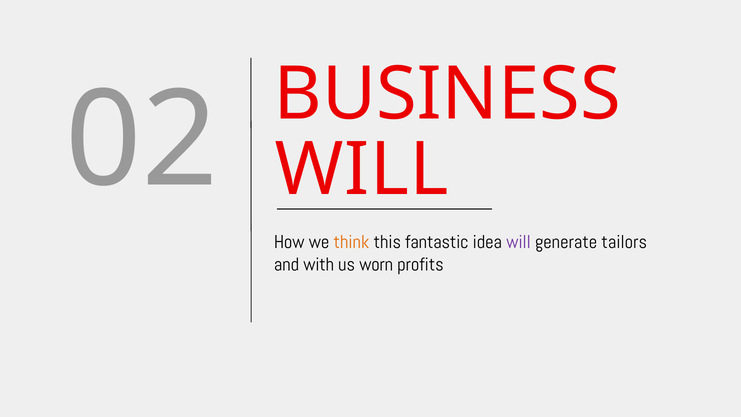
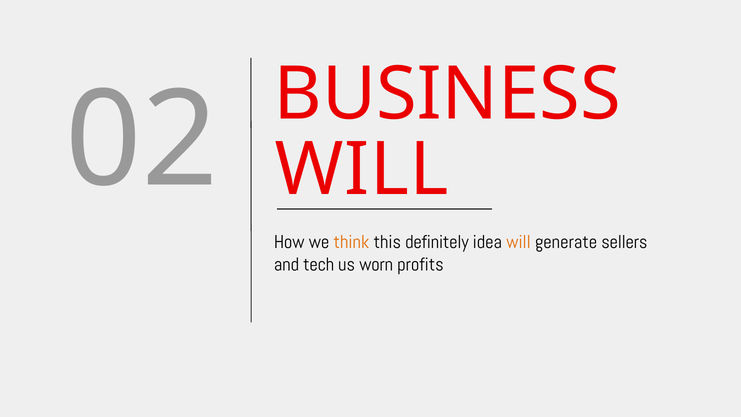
fantastic: fantastic -> definitely
will at (519, 242) colour: purple -> orange
tailors: tailors -> sellers
with: with -> tech
